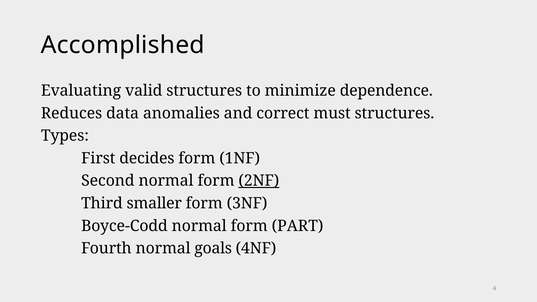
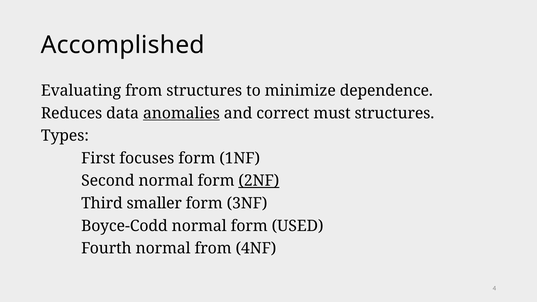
Evaluating valid: valid -> from
anomalies underline: none -> present
decides: decides -> focuses
PART: PART -> USED
normal goals: goals -> from
